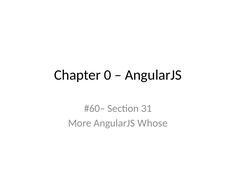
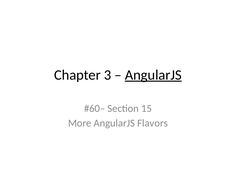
0: 0 -> 3
AngularJS at (153, 75) underline: none -> present
31: 31 -> 15
Whose: Whose -> Flavors
